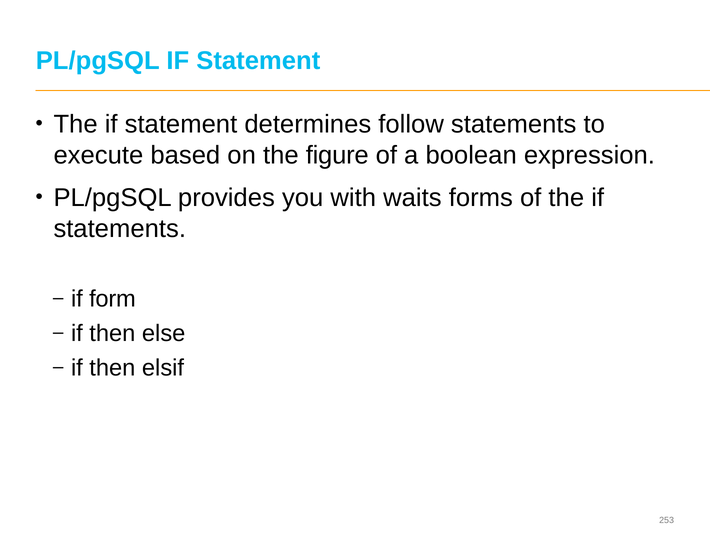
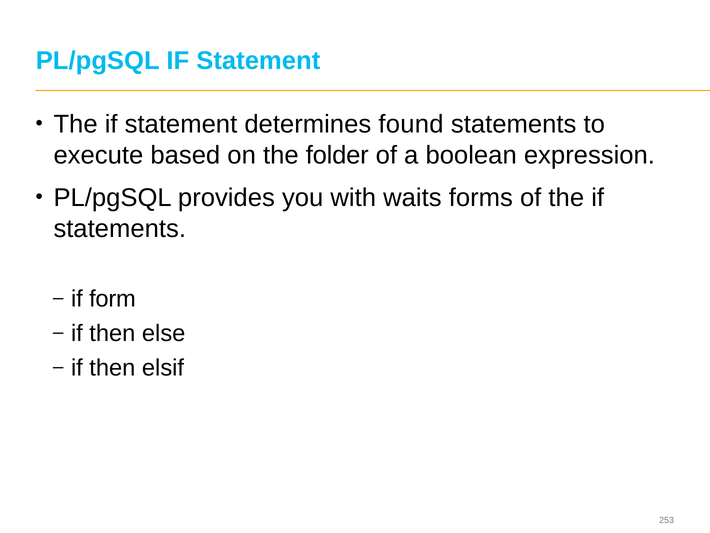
follow: follow -> found
figure: figure -> folder
